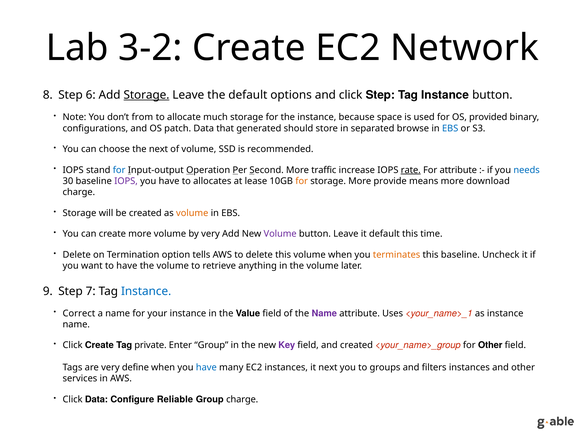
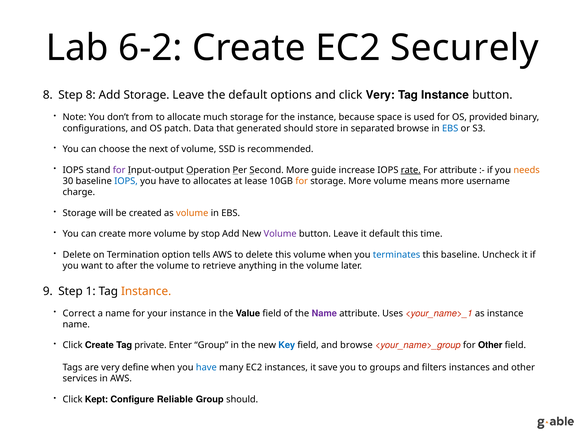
3-2: 3-2 -> 6-2
Network: Network -> Securely
Step 6: 6 -> 8
Storage at (146, 95) underline: present -> none
click Step: Step -> Very
for at (119, 170) colour: blue -> purple
traffic: traffic -> guide
needs colour: blue -> orange
IOPS at (126, 181) colour: purple -> blue
storage More provide: provide -> volume
download: download -> username
by very: very -> stop
terminates colour: orange -> blue
to have: have -> after
7: 7 -> 1
Instance at (146, 291) colour: blue -> orange
Key colour: purple -> blue
and created: created -> browse
it next: next -> save
Click Data: Data -> Kept
Group charge: charge -> should
